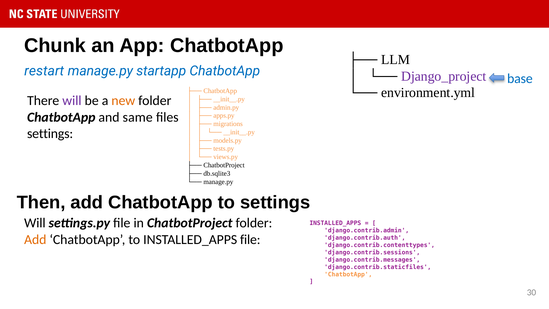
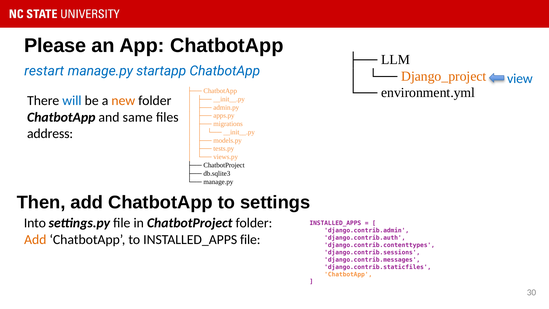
Chunk: Chunk -> Please
Django_project colour: purple -> orange
base: base -> view
will at (72, 101) colour: purple -> blue
settings at (50, 134): settings -> address
Will at (35, 223): Will -> Into
